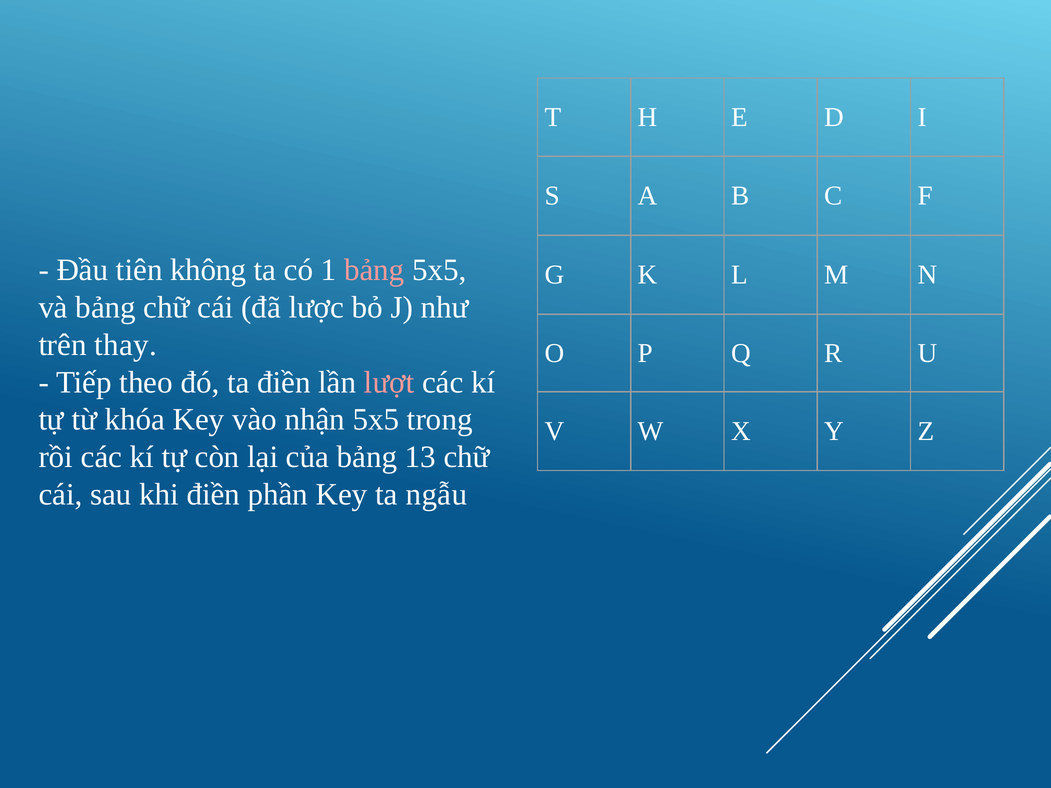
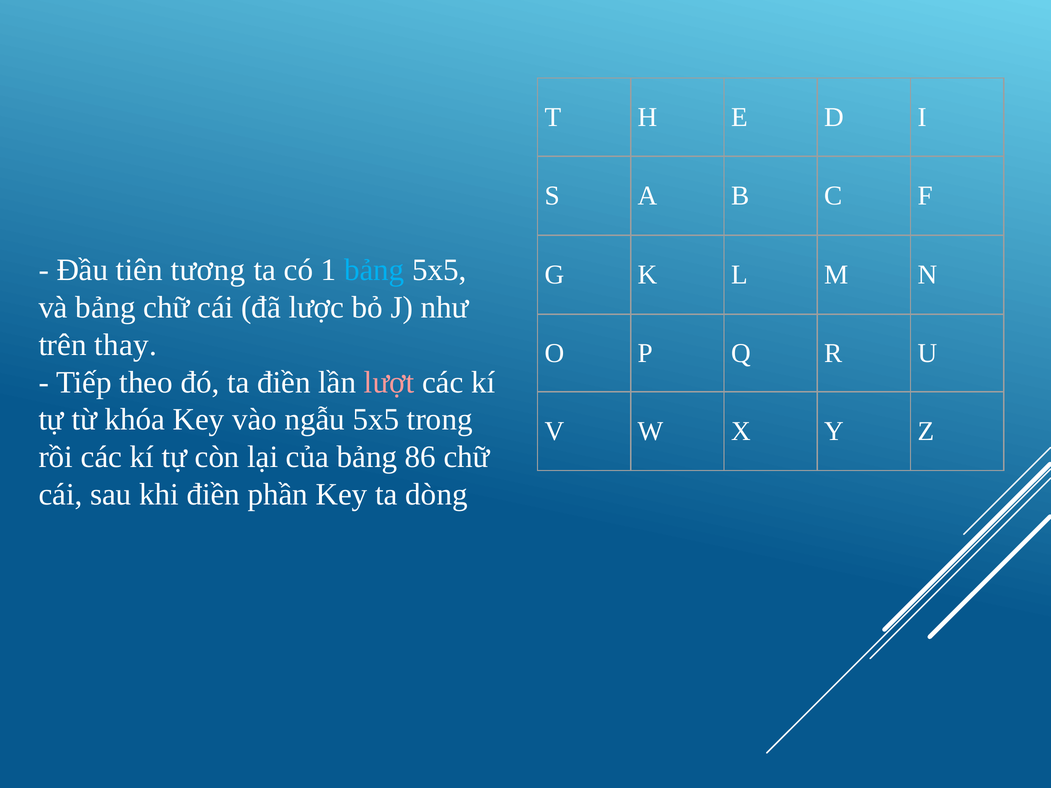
không: không -> tương
bảng at (374, 270) colour: pink -> light blue
nhận: nhận -> ngẫu
13: 13 -> 86
ngẫu: ngẫu -> dòng
